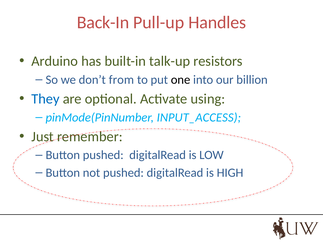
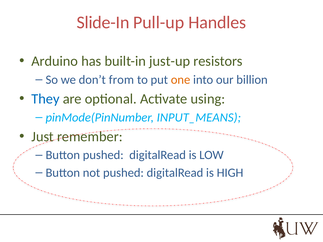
Back-In: Back-In -> Slide-In
talk-up: talk-up -> just-up
one colour: black -> orange
INPUT_ACCESS: INPUT_ACCESS -> INPUT_MEANS
